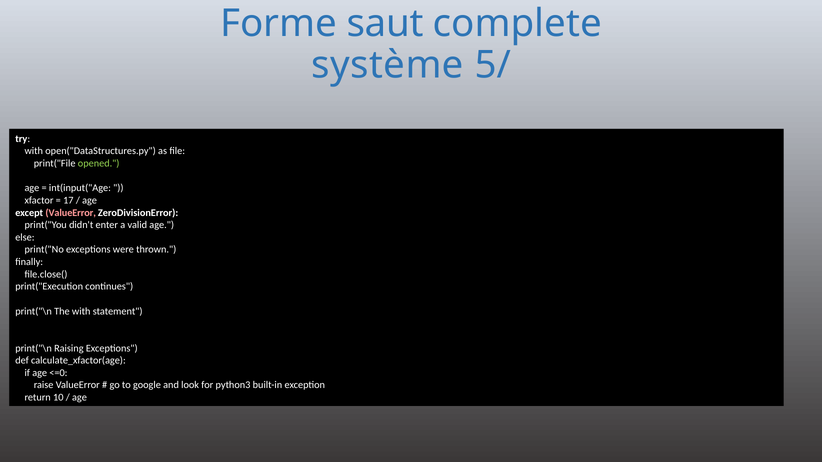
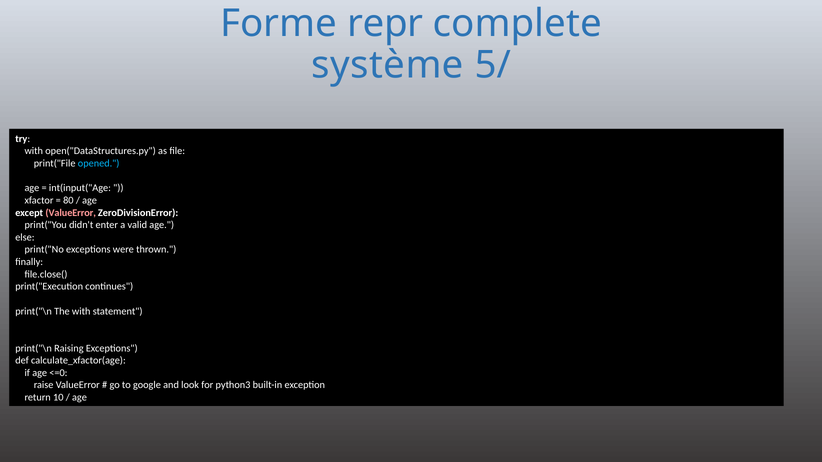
saut: saut -> repr
opened colour: light green -> light blue
17: 17 -> 80
